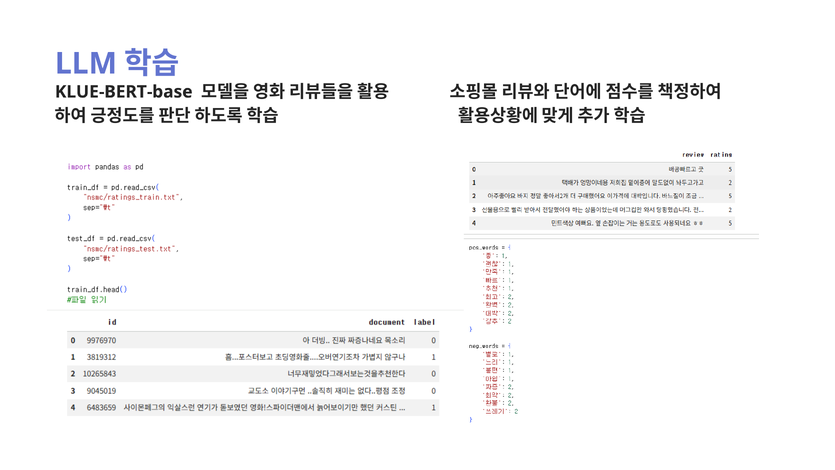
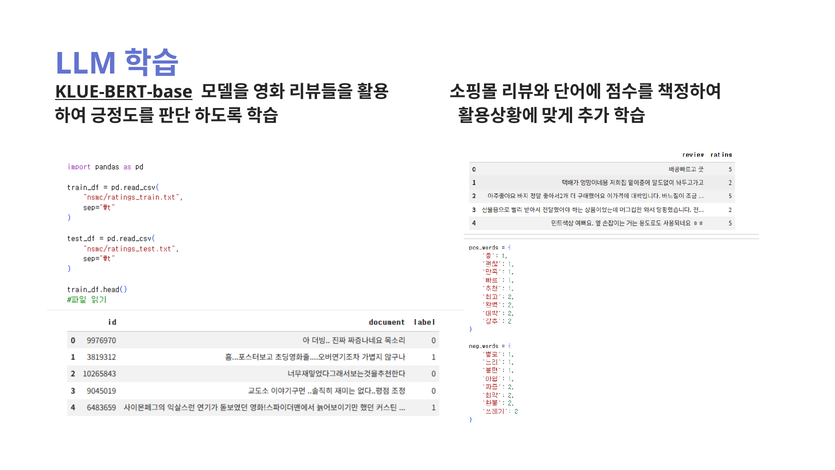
KLUE-BERT-base underline: none -> present
